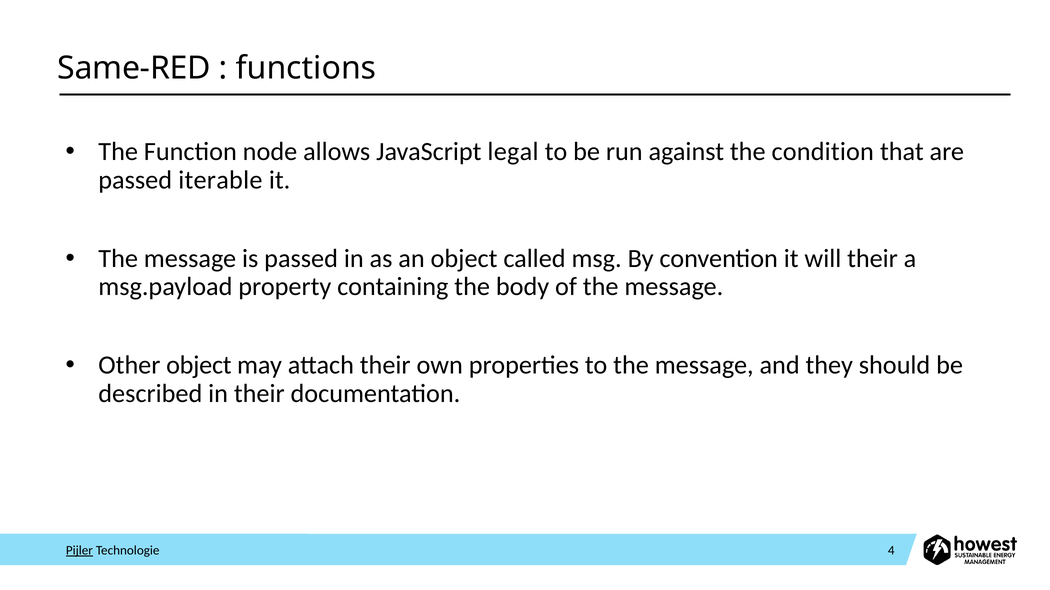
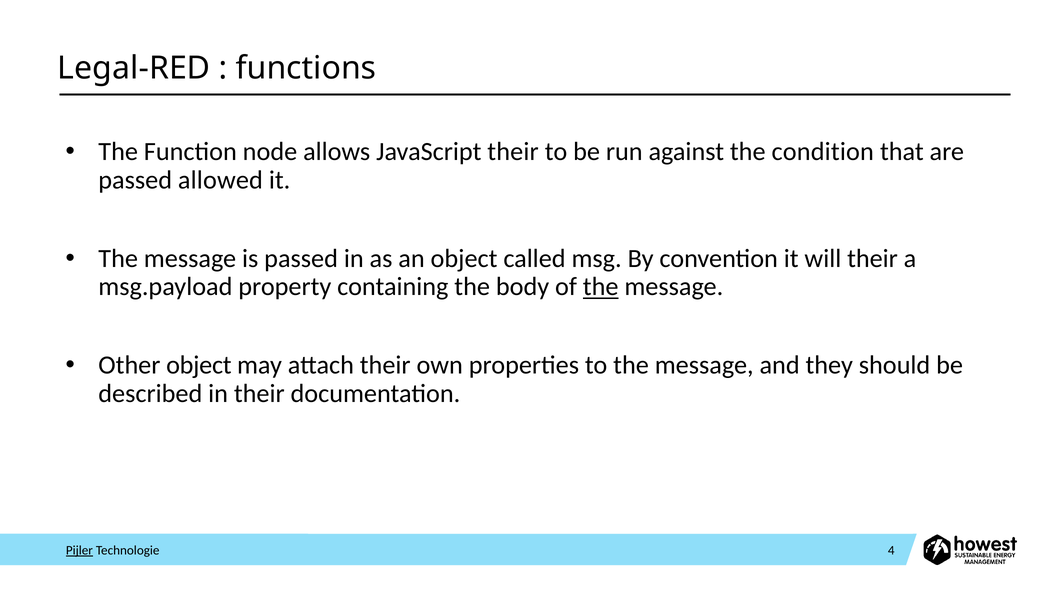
Same-RED: Same-RED -> Legal-RED
JavaScript legal: legal -> their
iterable: iterable -> allowed
the at (601, 287) underline: none -> present
